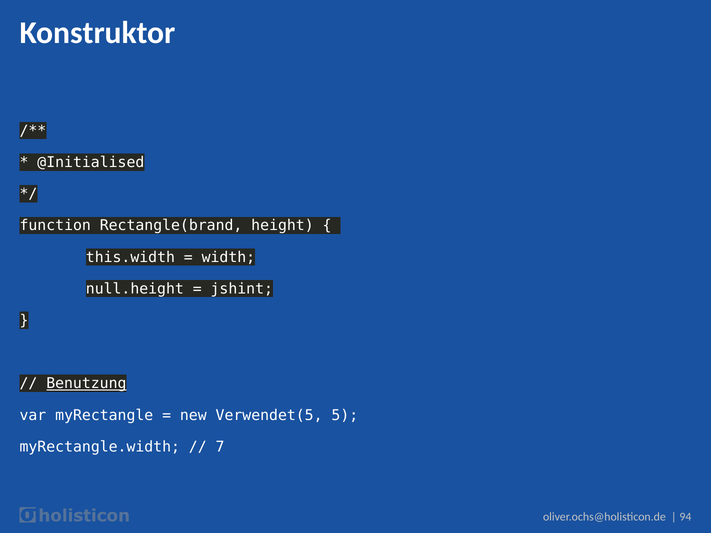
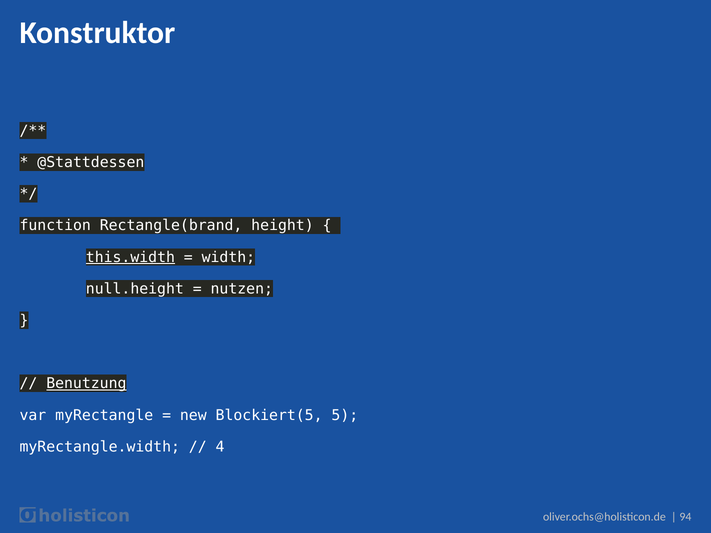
@Initialised: @Initialised -> @Stattdessen
this.width underline: none -> present
jshint: jshint -> nutzen
Verwendet(5: Verwendet(5 -> Blockiert(5
7: 7 -> 4
